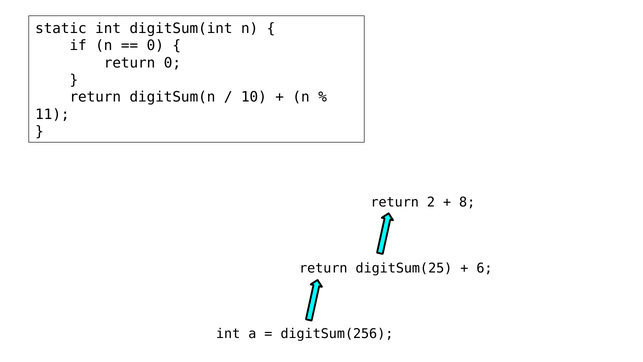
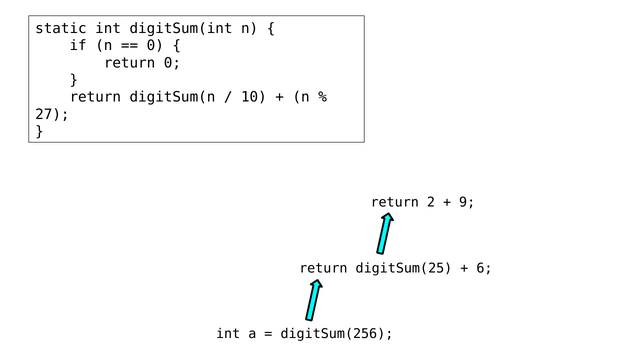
11: 11 -> 27
8: 8 -> 9
